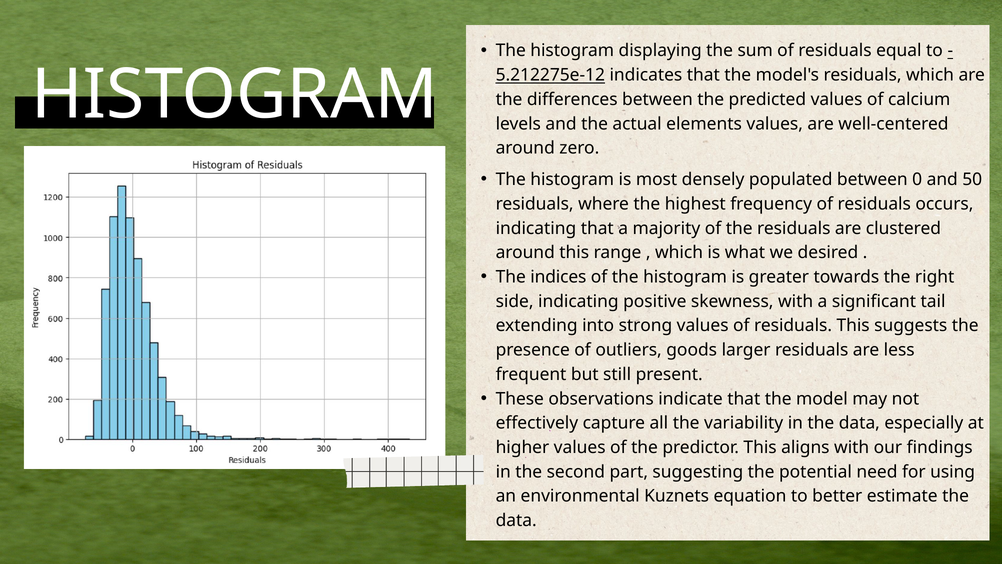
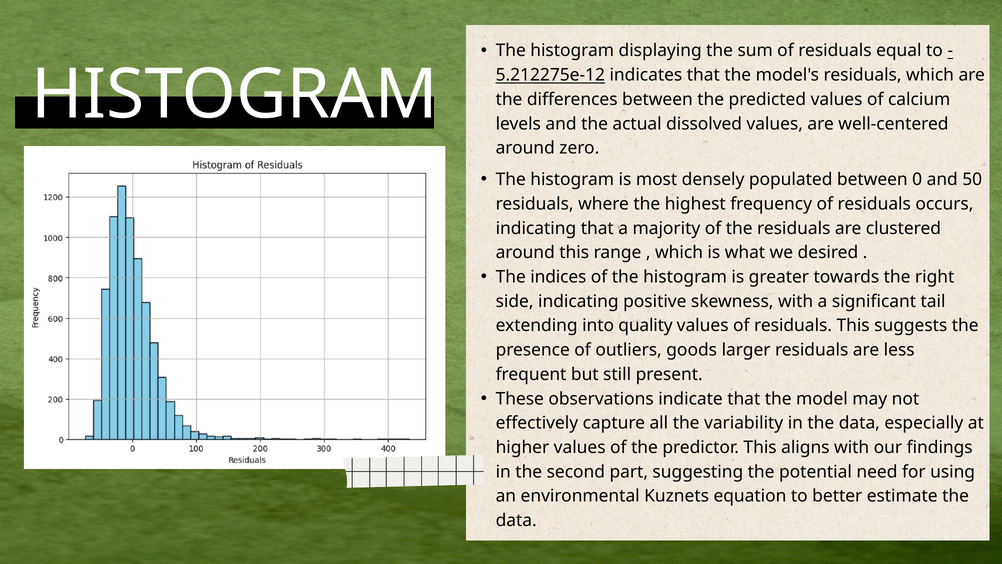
elements: elements -> dissolved
strong: strong -> quality
